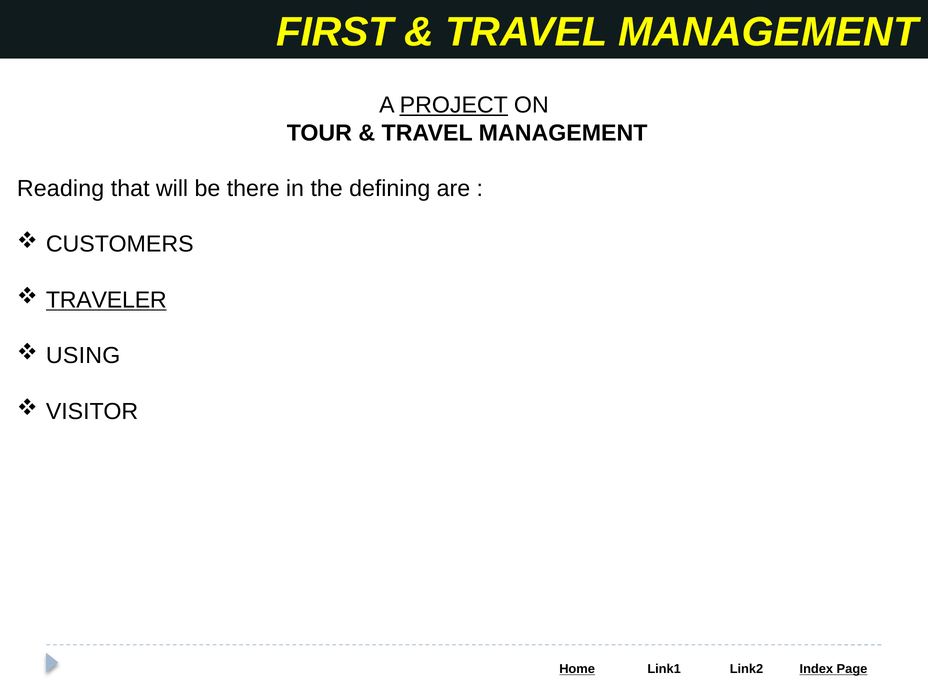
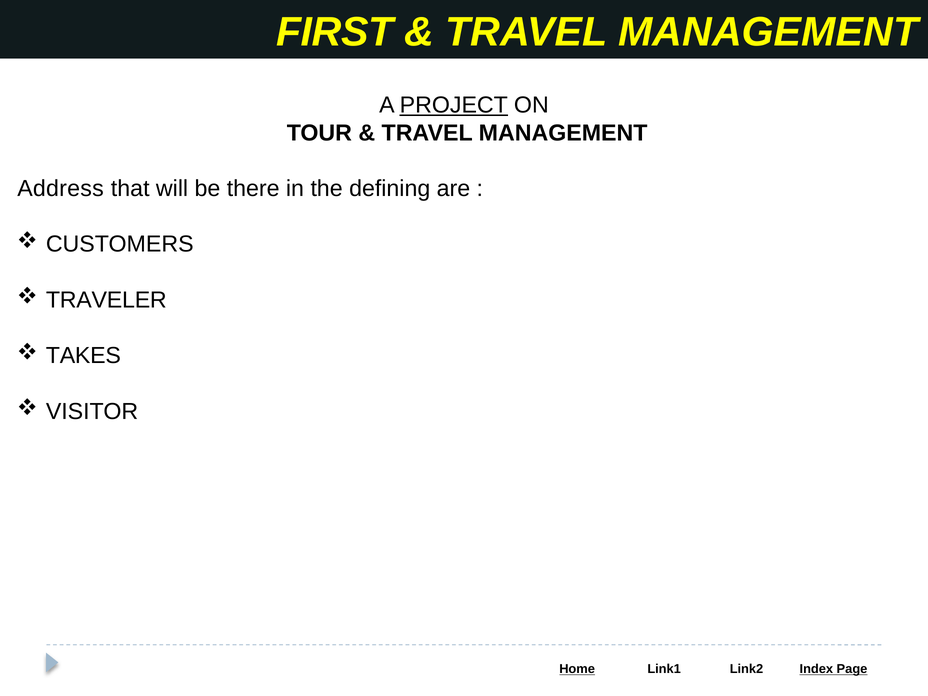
Reading: Reading -> Address
TRAVELER underline: present -> none
USING: USING -> TAKES
